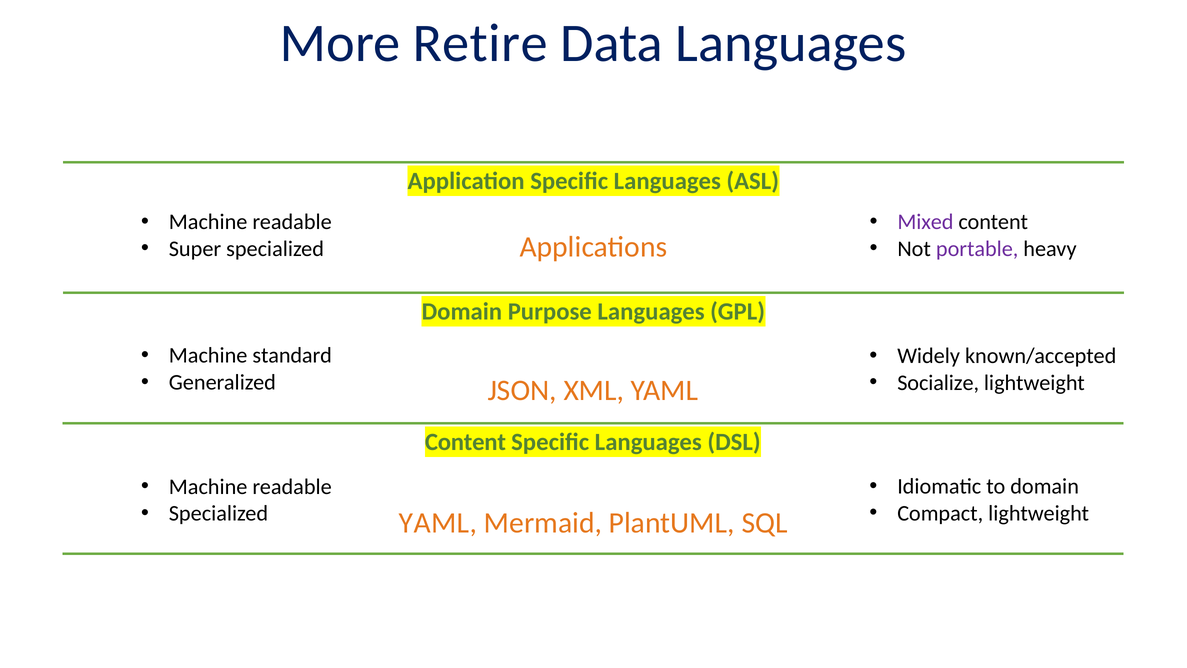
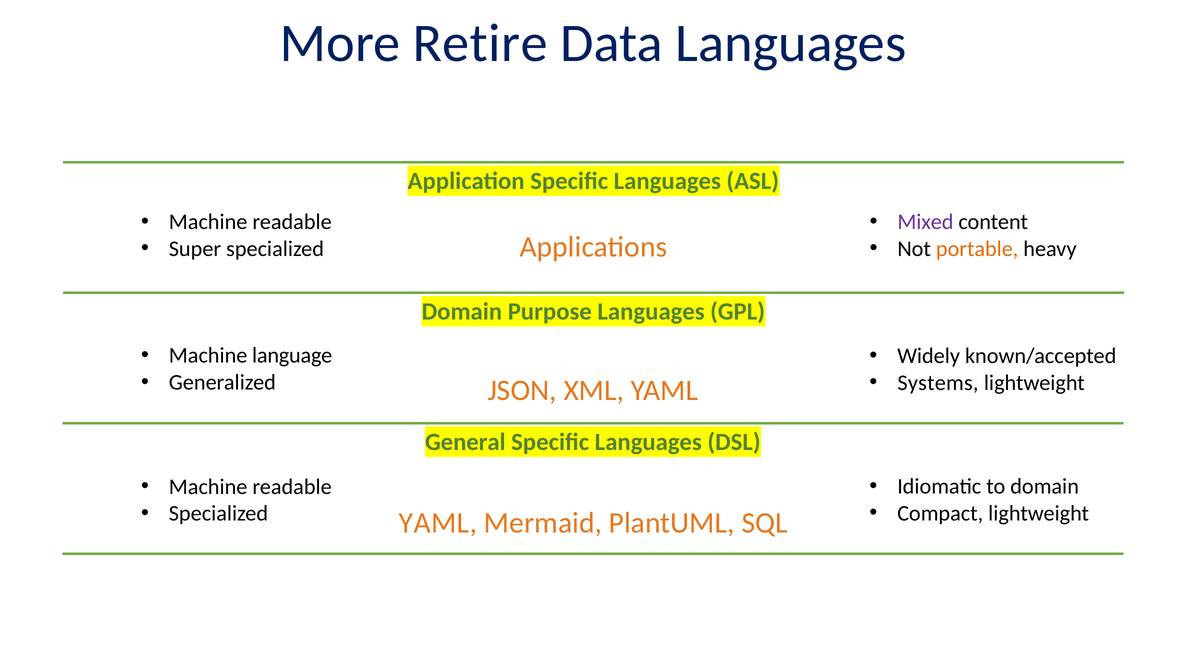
portable colour: purple -> orange
standard: standard -> language
Socialize: Socialize -> Systems
Content at (465, 442): Content -> General
